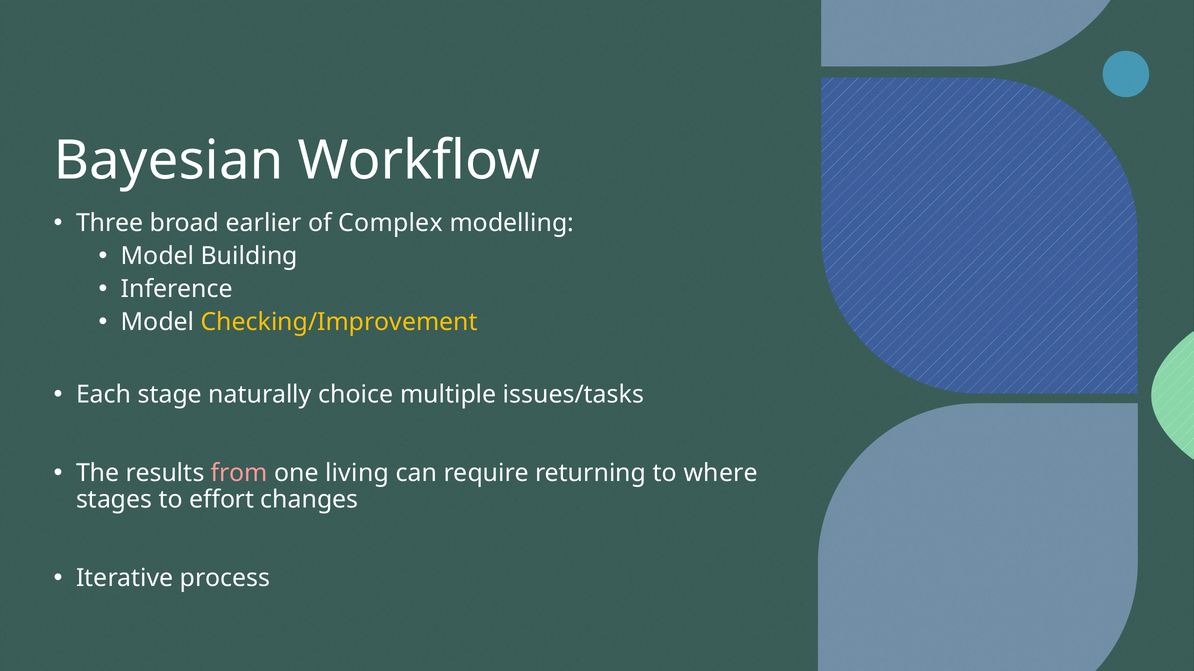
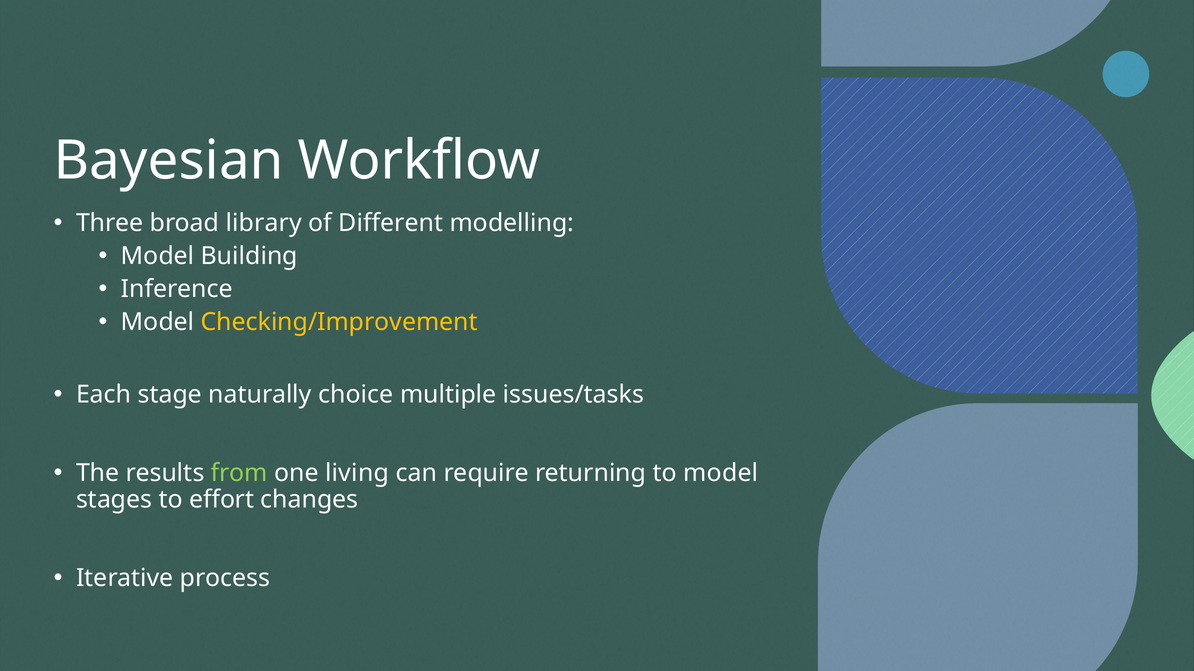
earlier: earlier -> library
Complex: Complex -> Different
from colour: pink -> light green
to where: where -> model
